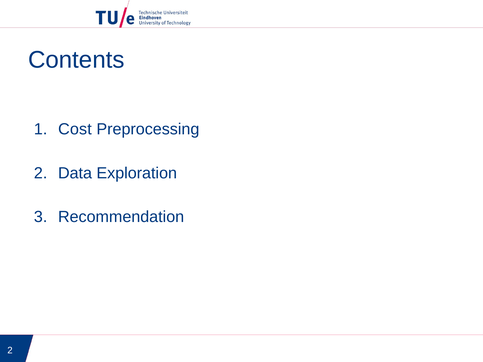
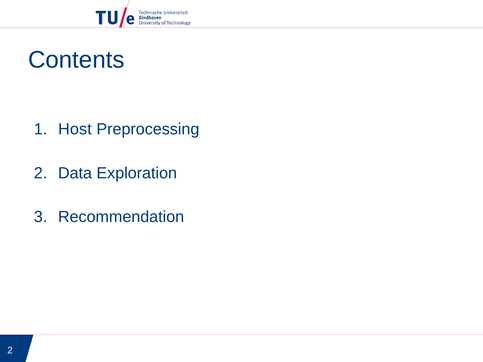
Cost: Cost -> Host
